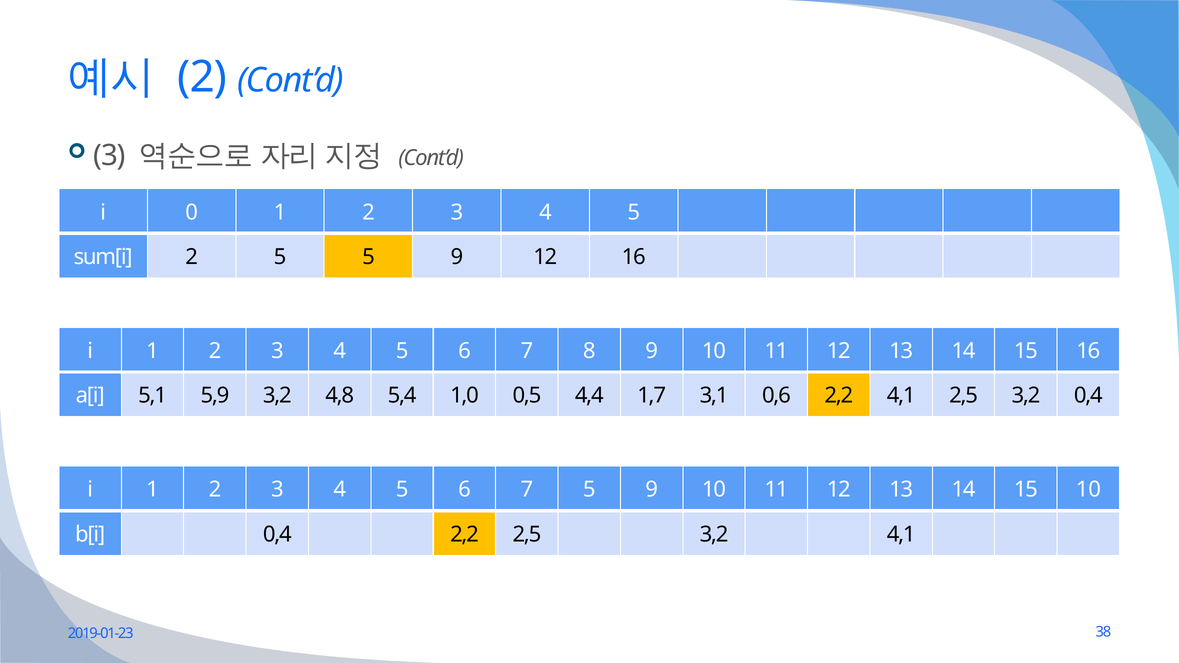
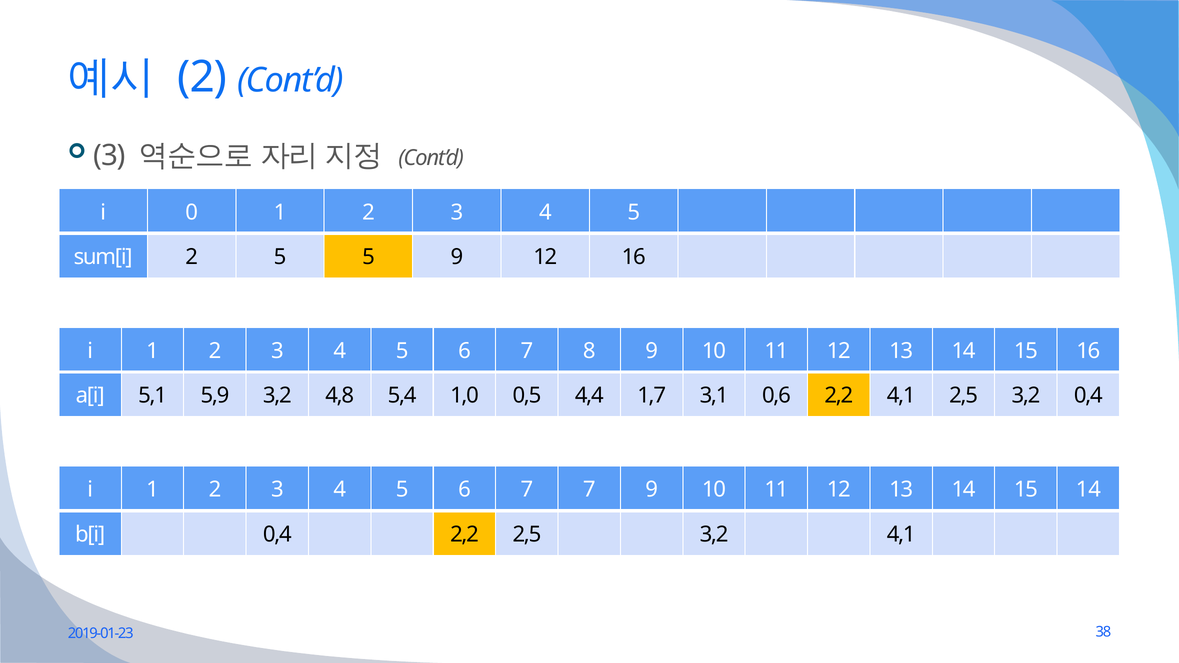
7 5: 5 -> 7
15 10: 10 -> 14
